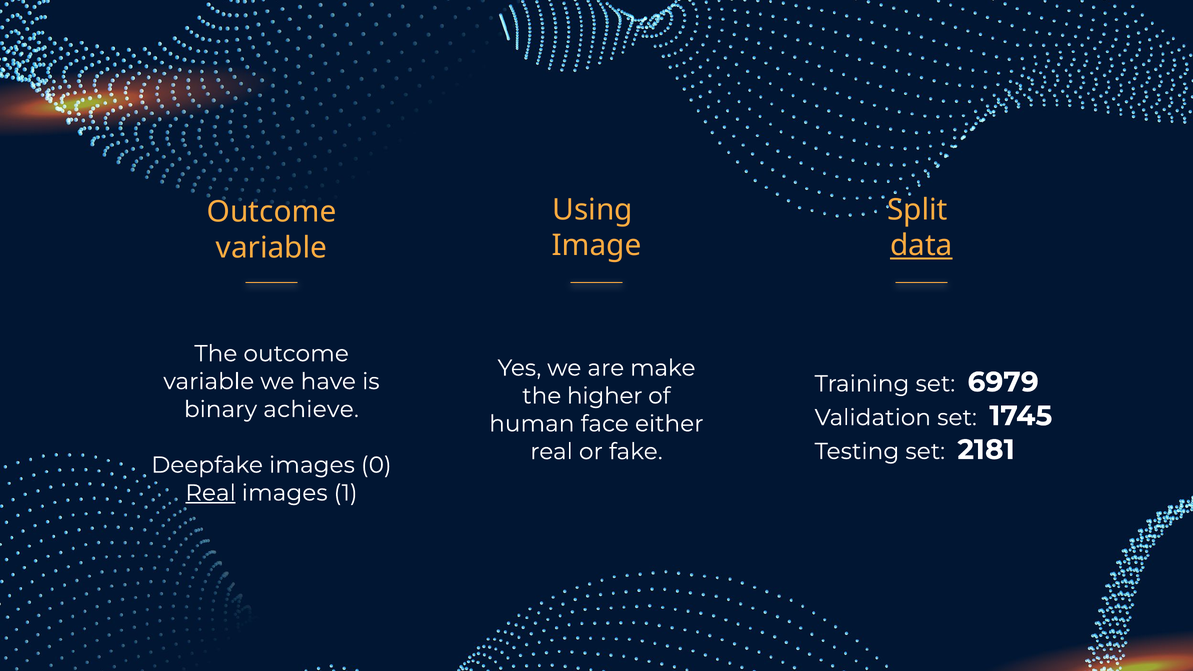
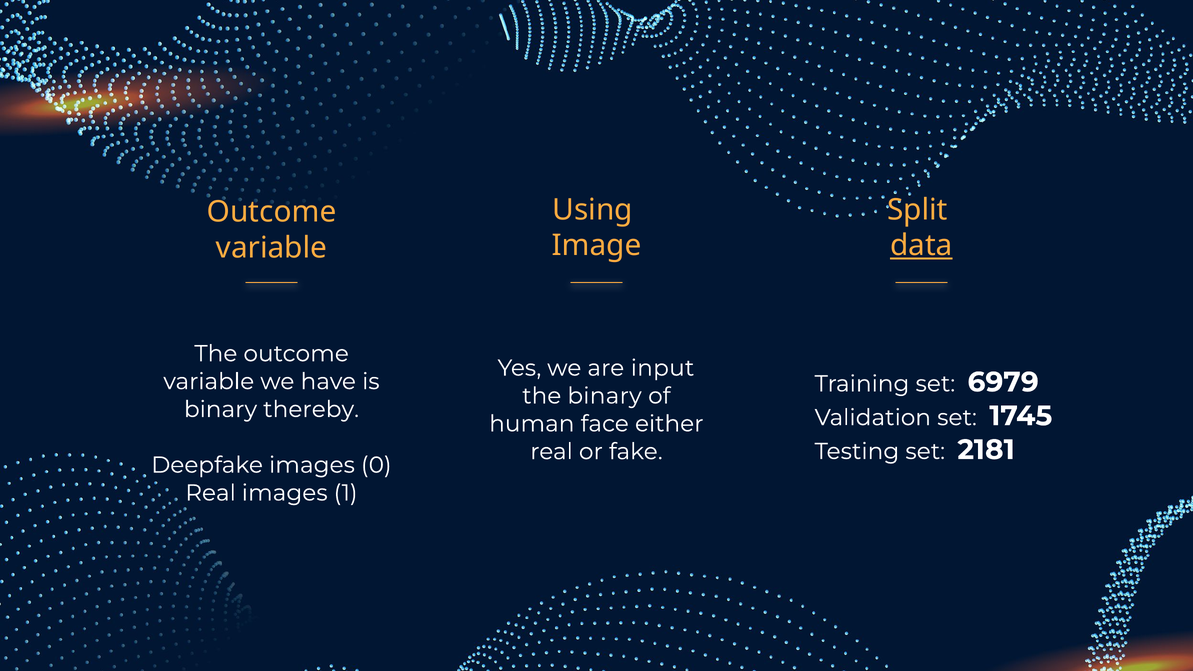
make: make -> input
the higher: higher -> binary
achieve: achieve -> thereby
Real at (211, 493) underline: present -> none
